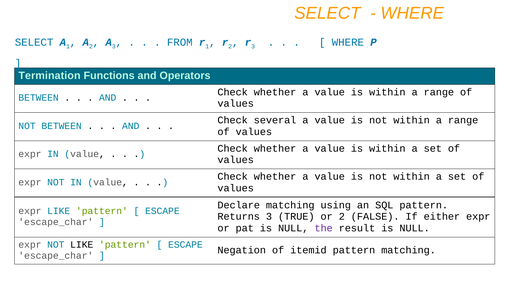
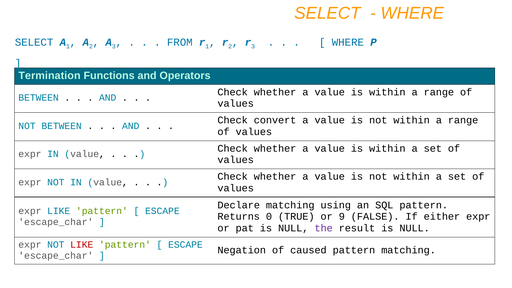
several: several -> convert
Returns 3: 3 -> 0
or 2: 2 -> 9
LIKE at (82, 245) colour: black -> red
itemid: itemid -> caused
